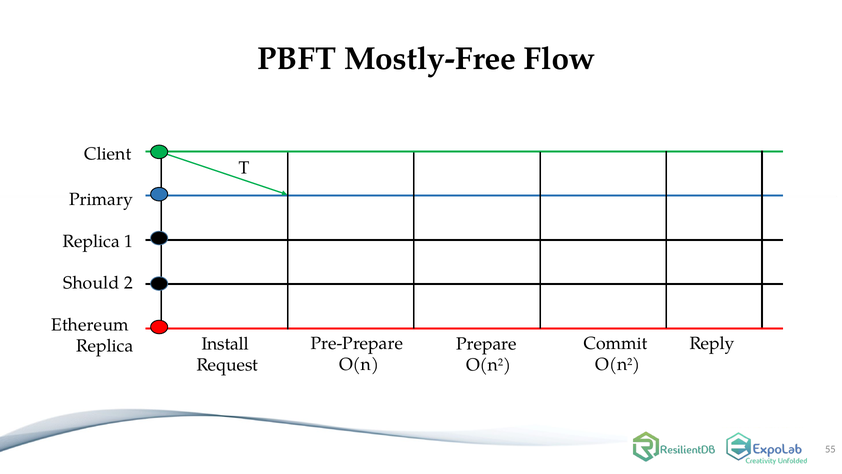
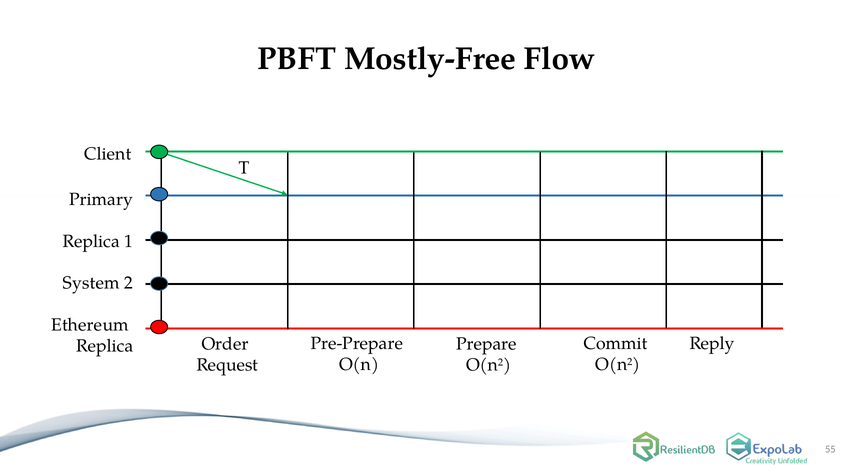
Should: Should -> System
Install: Install -> Order
